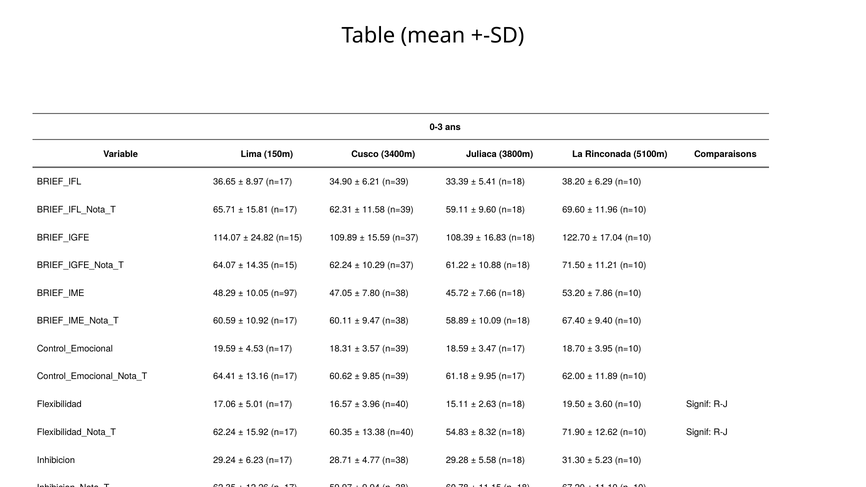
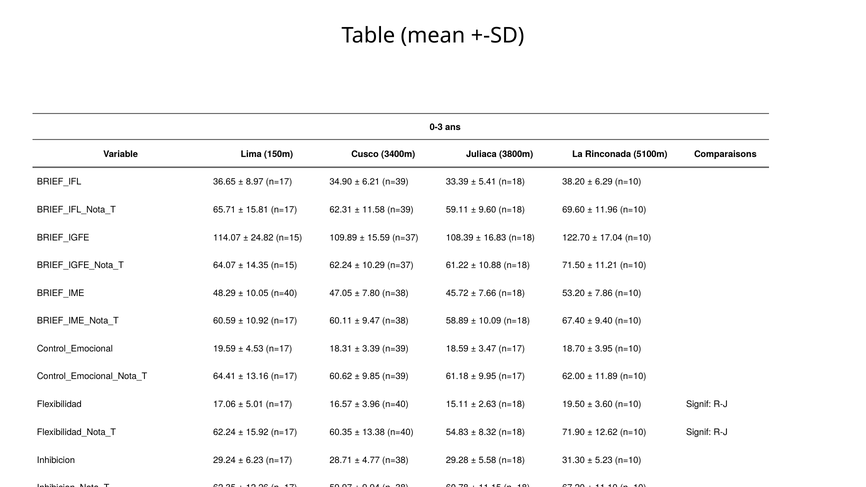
10.05 n=97: n=97 -> n=40
3.57: 3.57 -> 3.39
